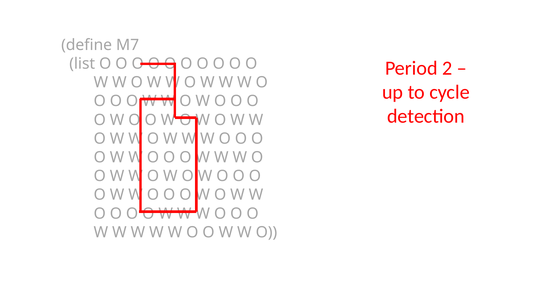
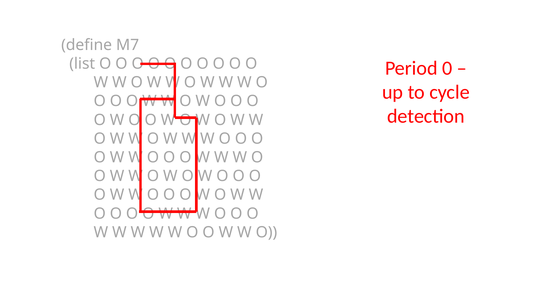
2: 2 -> 0
